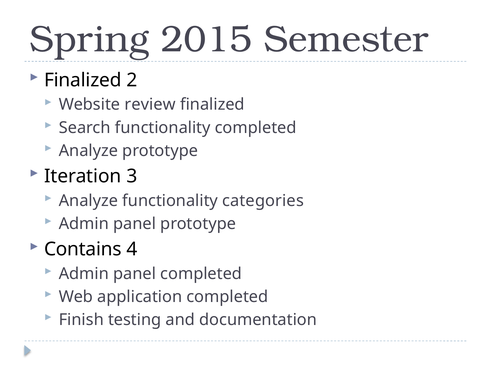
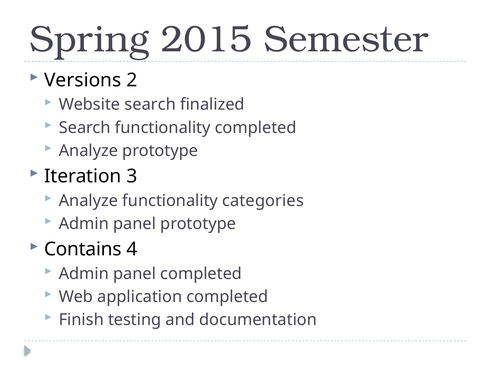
Finalized at (83, 80): Finalized -> Versions
Website review: review -> search
